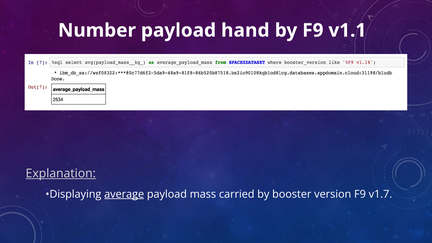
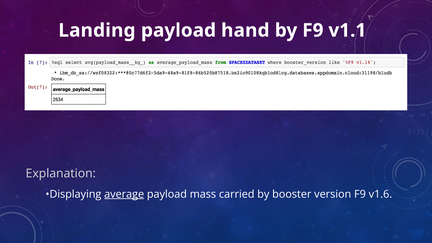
Number: Number -> Landing
Explanation underline: present -> none
v1.7: v1.7 -> v1.6
